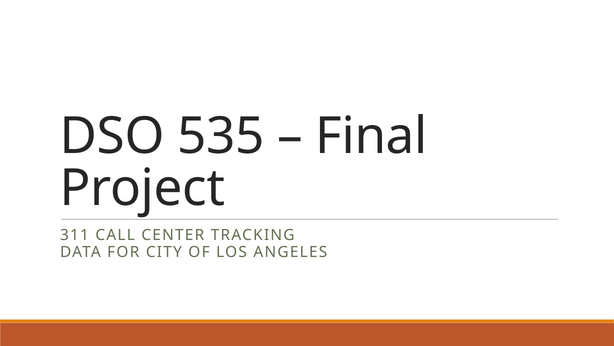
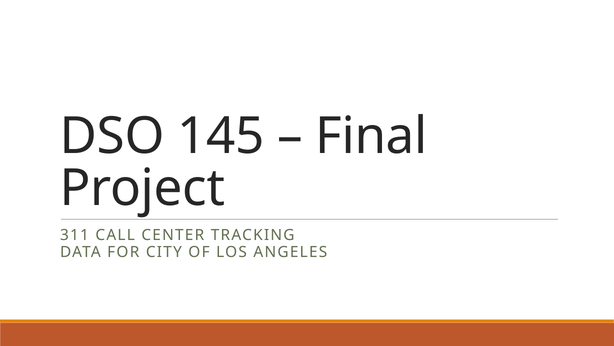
535: 535 -> 145
